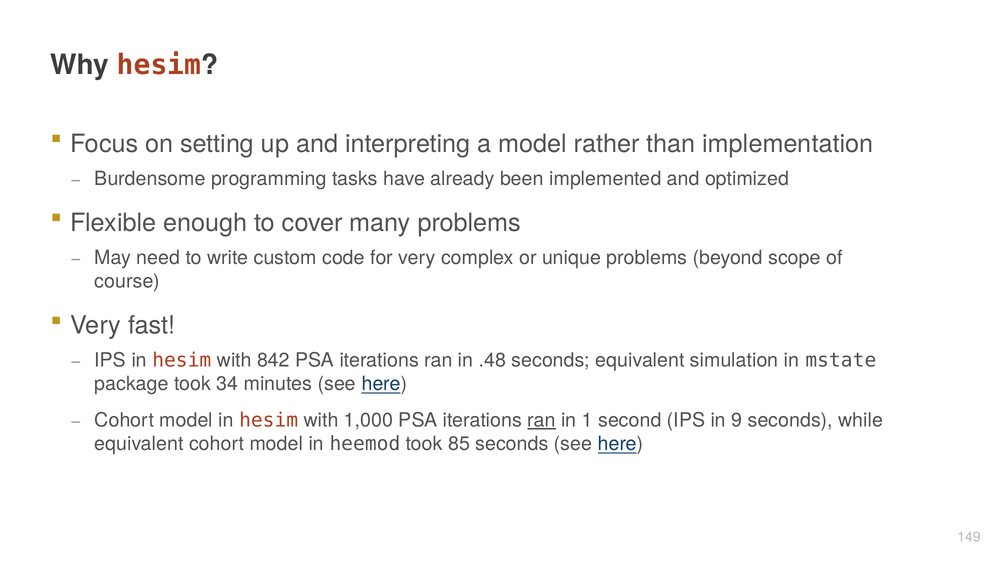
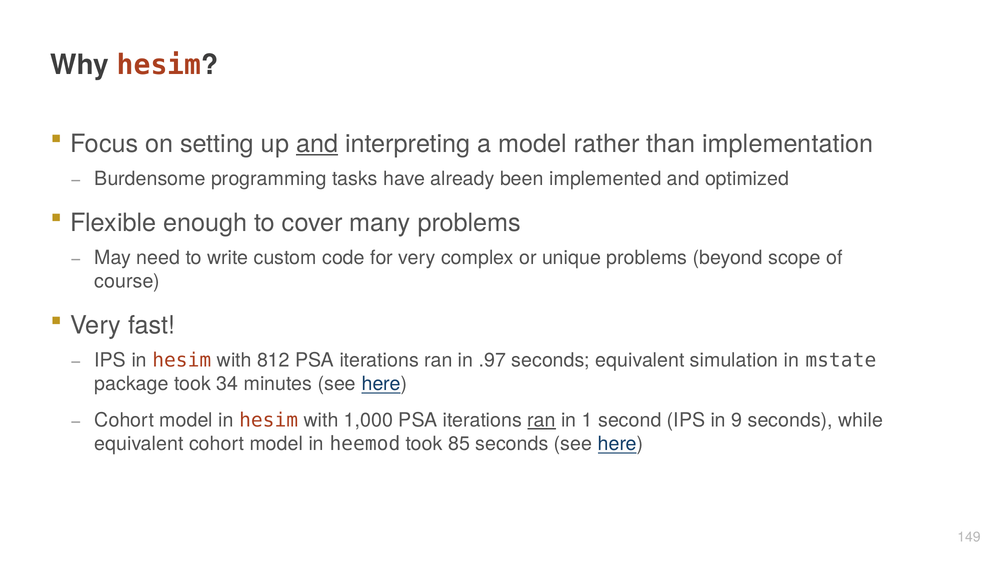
and at (317, 144) underline: none -> present
842: 842 -> 812
.48: .48 -> .97
